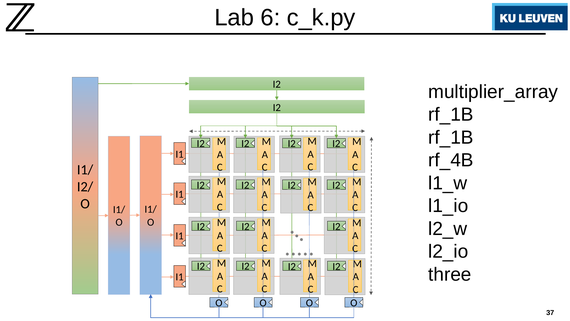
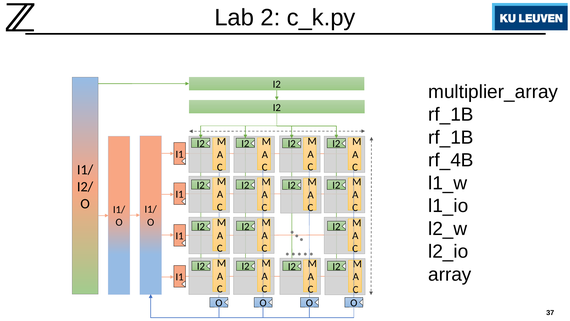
6: 6 -> 2
three: three -> array
